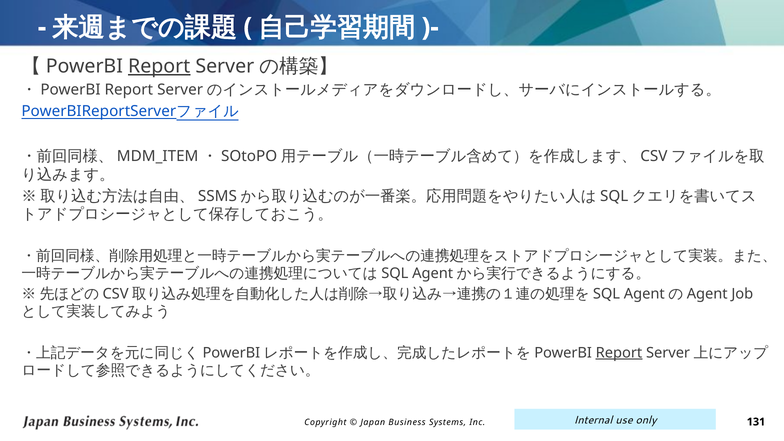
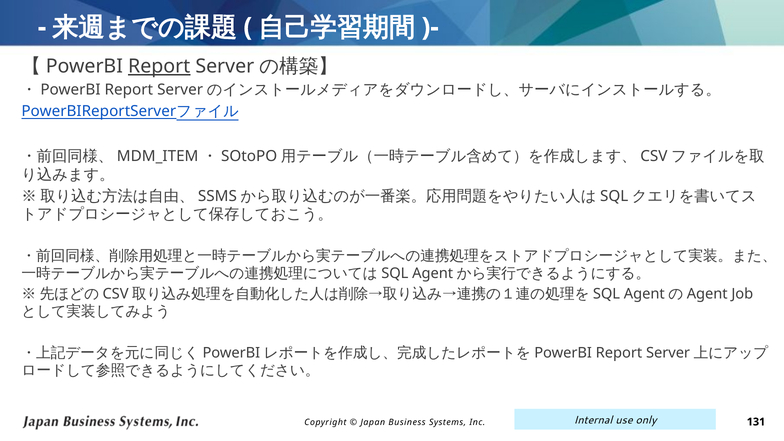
Report at (619, 353) underline: present -> none
